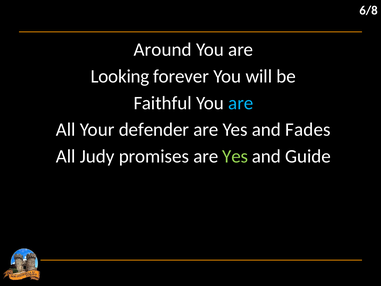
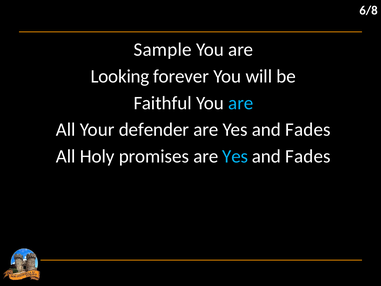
Around: Around -> Sample
Judy: Judy -> Holy
Yes at (235, 156) colour: light green -> light blue
Guide at (308, 156): Guide -> Fades
